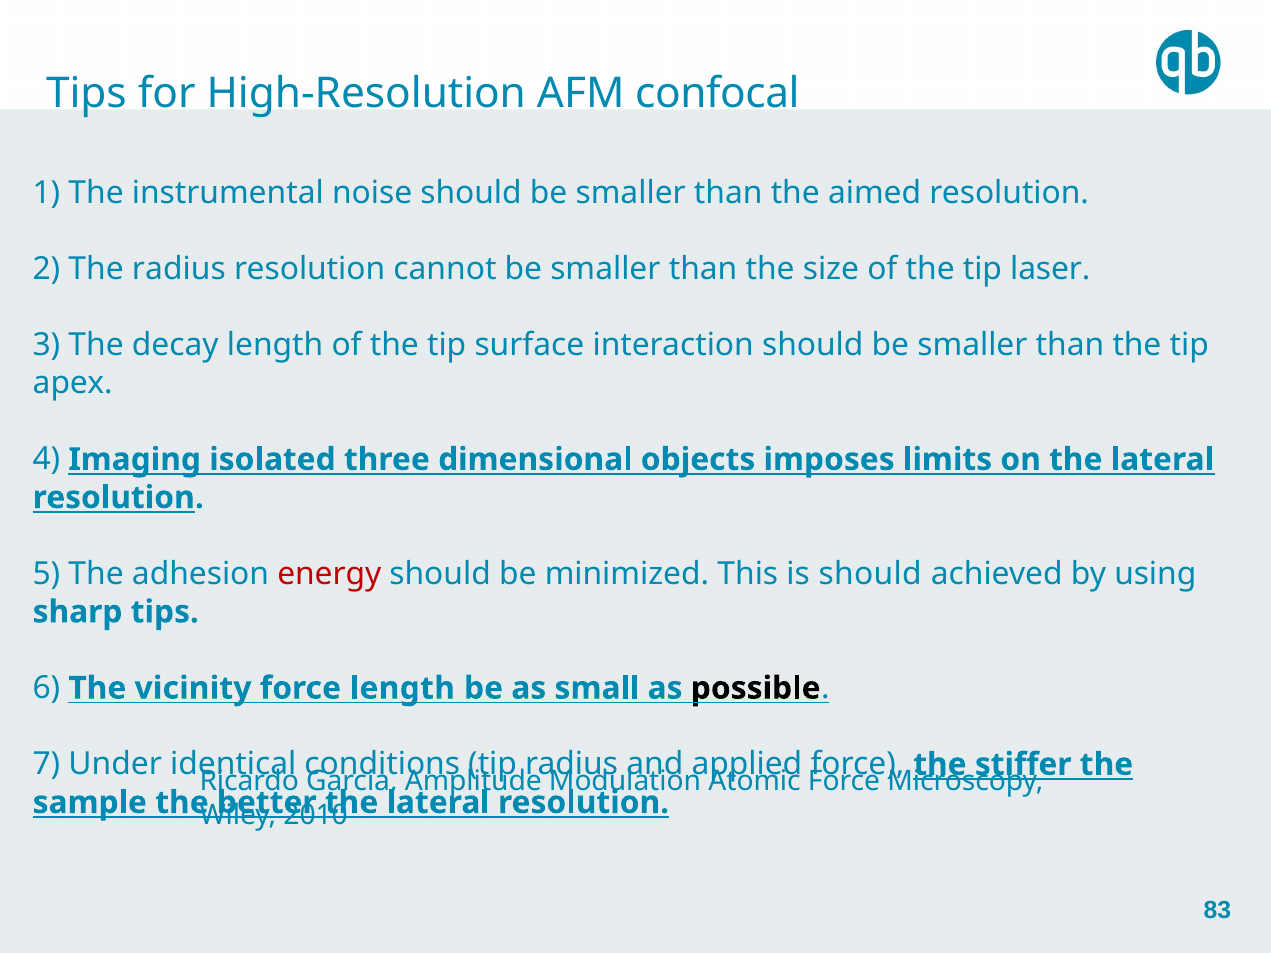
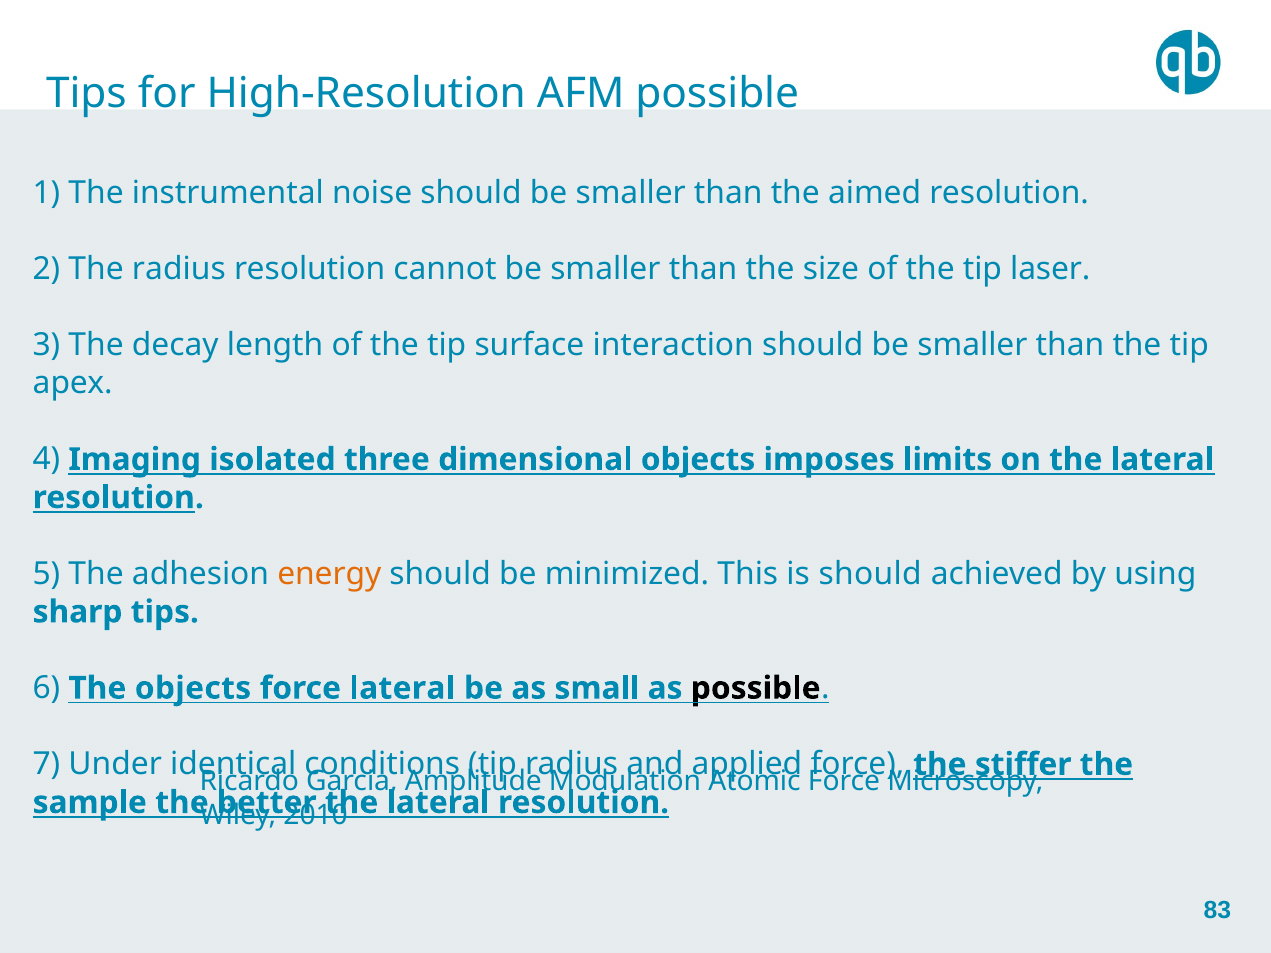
AFM confocal: confocal -> possible
energy colour: red -> orange
The vicinity: vicinity -> objects
force length: length -> lateral
